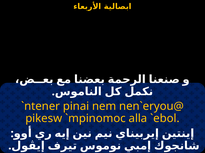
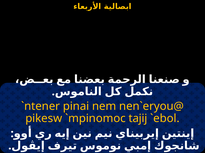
alla: alla -> tajij
